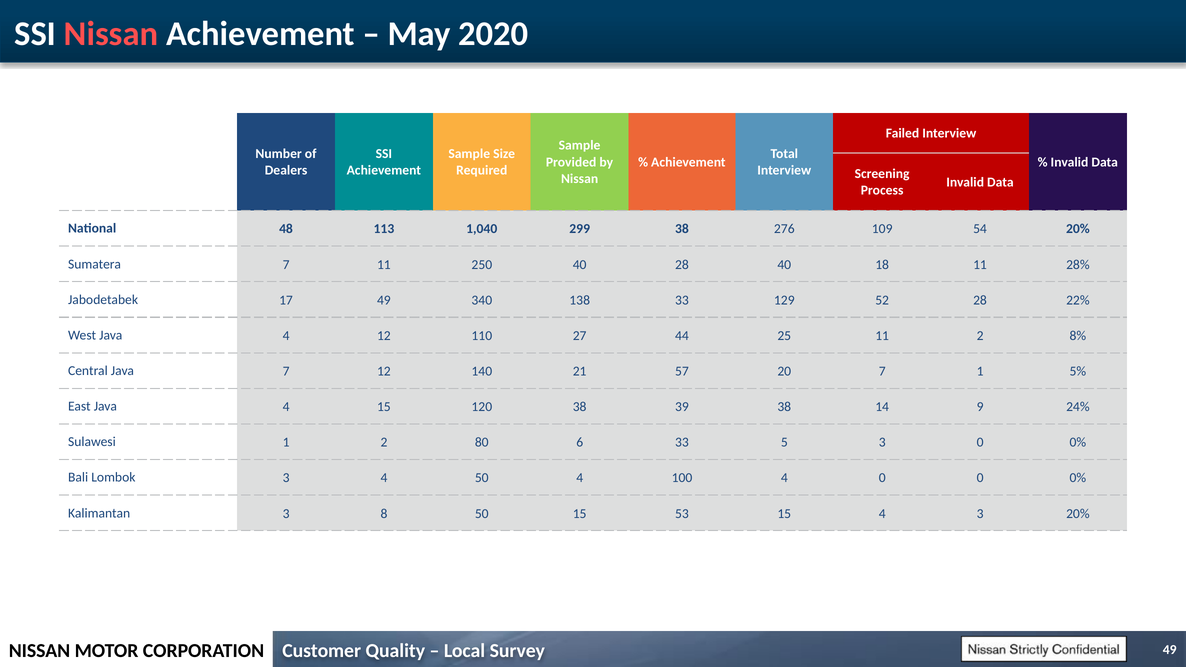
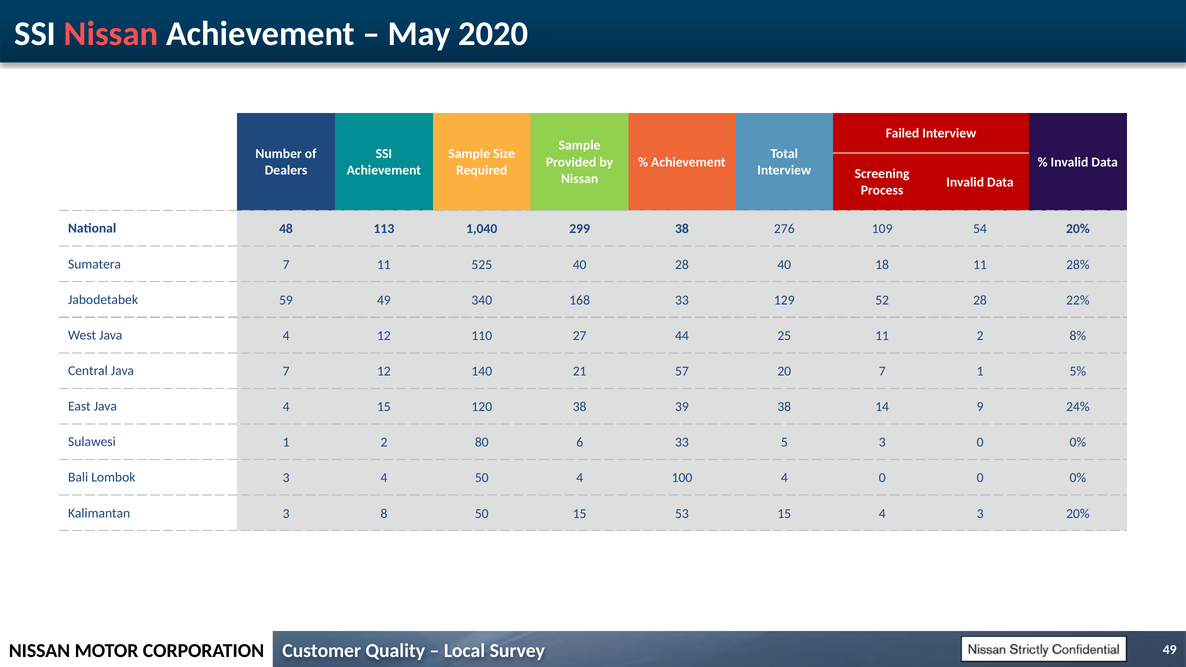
250: 250 -> 525
17: 17 -> 59
138: 138 -> 168
